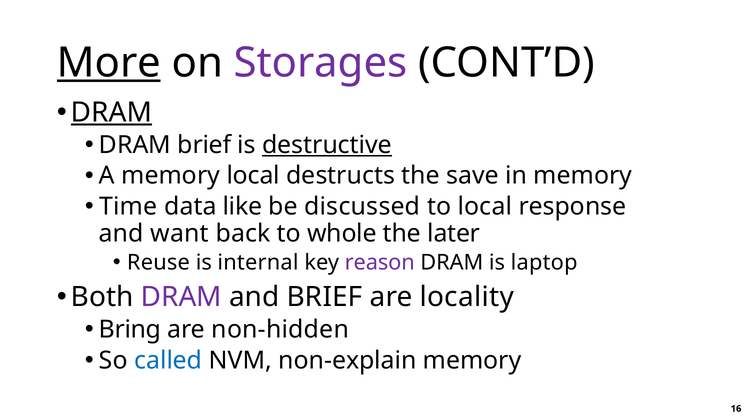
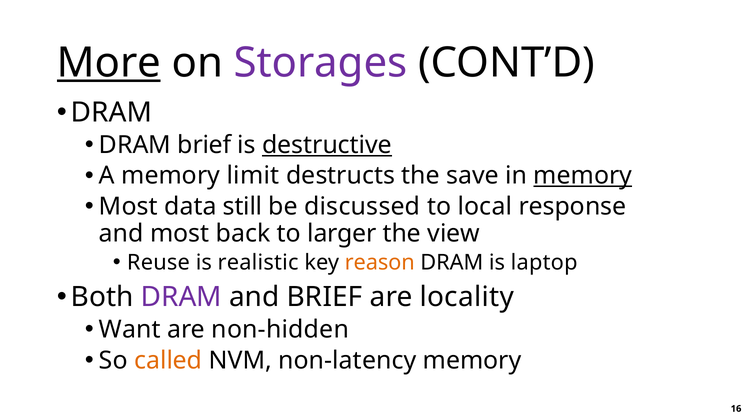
DRAM at (112, 113) underline: present -> none
memory local: local -> limit
memory at (583, 176) underline: none -> present
Time at (128, 207): Time -> Most
like: like -> still
and want: want -> most
whole: whole -> larger
later: later -> view
internal: internal -> realistic
reason colour: purple -> orange
Bring: Bring -> Want
called colour: blue -> orange
non-explain: non-explain -> non-latency
